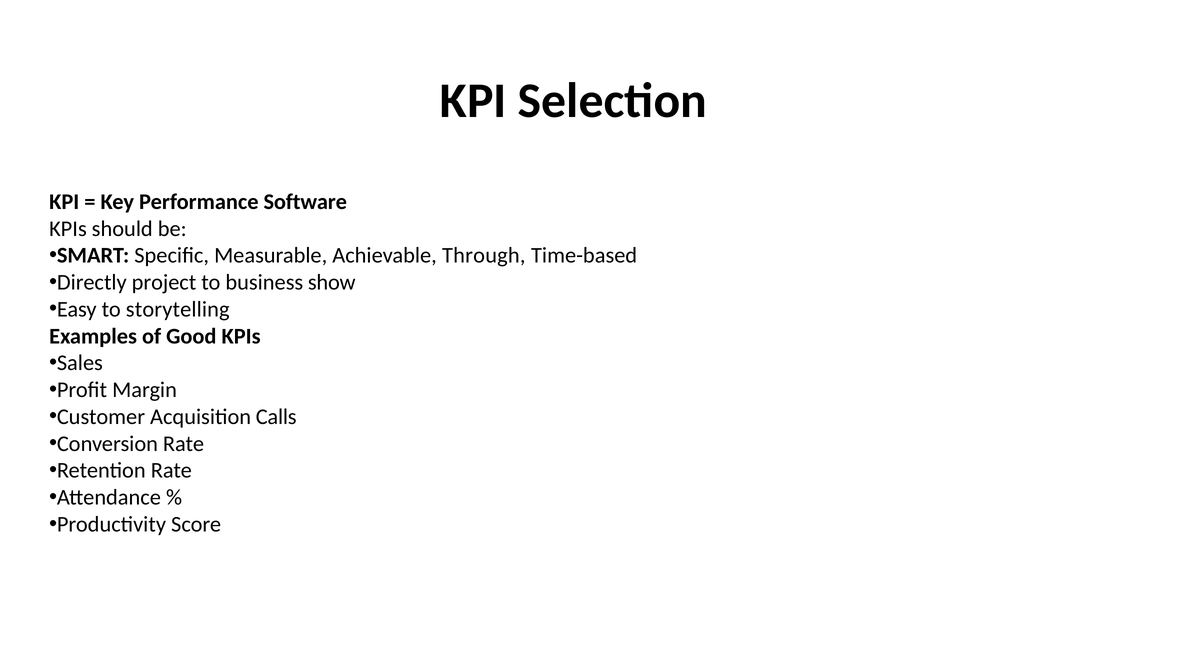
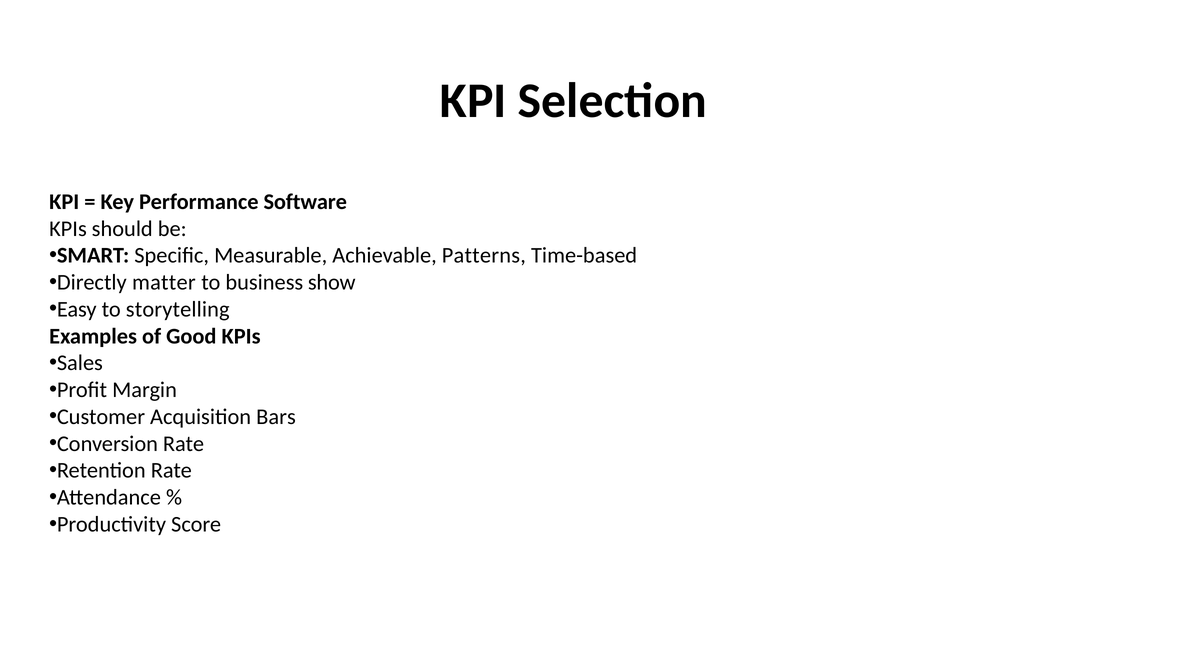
Through: Through -> Patterns
project: project -> matter
Calls: Calls -> Bars
